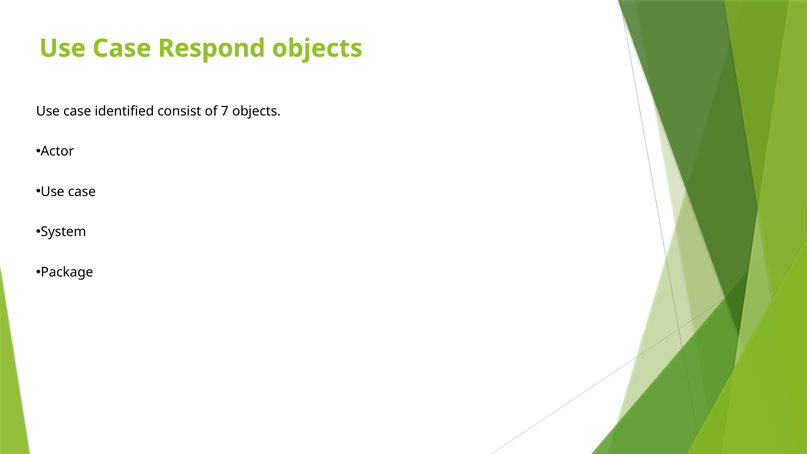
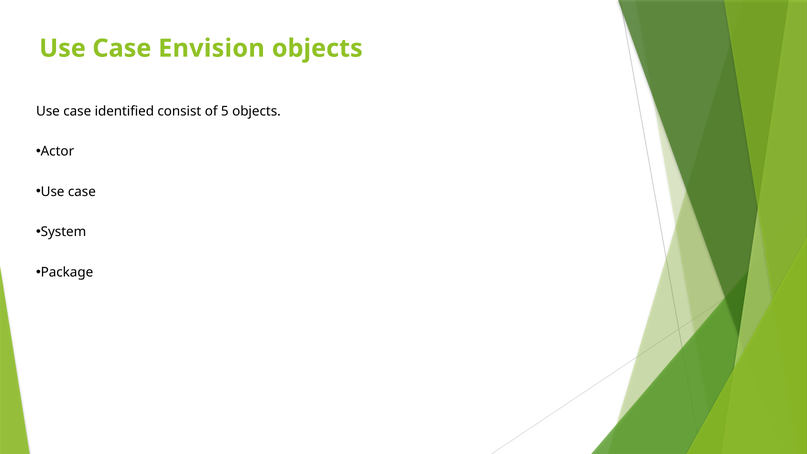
Respond: Respond -> Envision
7: 7 -> 5
